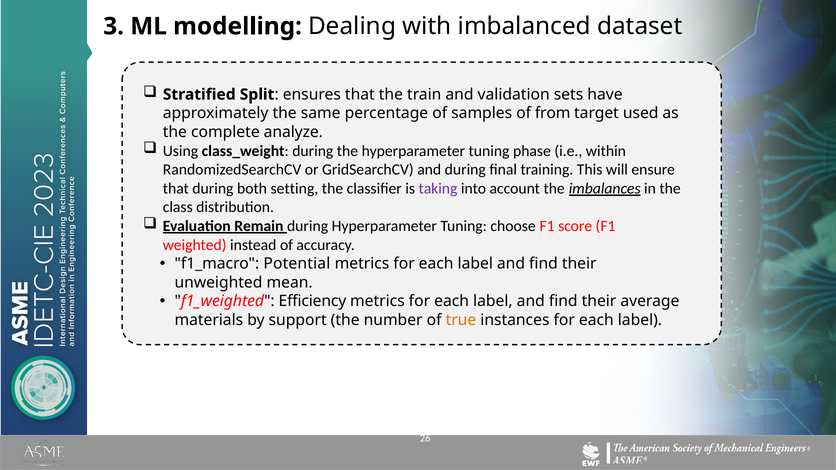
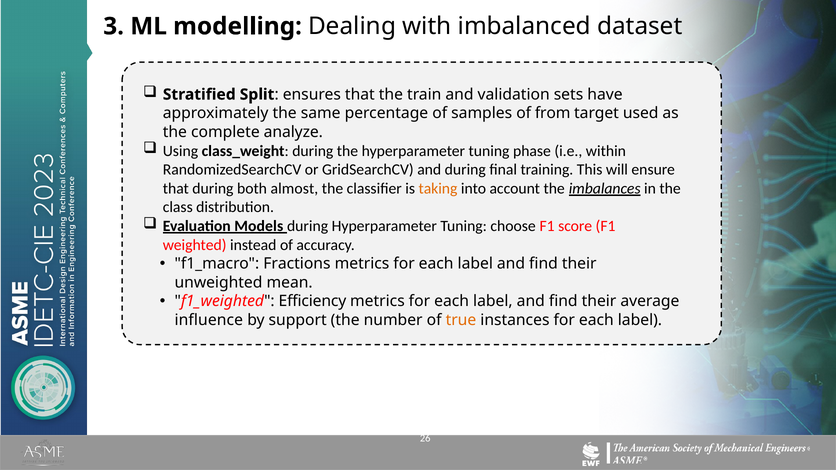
setting: setting -> almost
taking colour: purple -> orange
Remain: Remain -> Models
Potential: Potential -> Fractions
materials: materials -> influence
